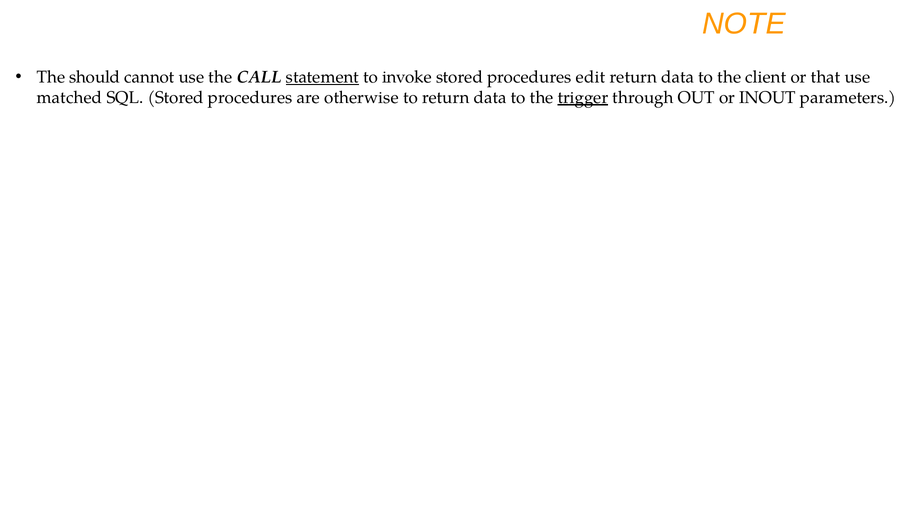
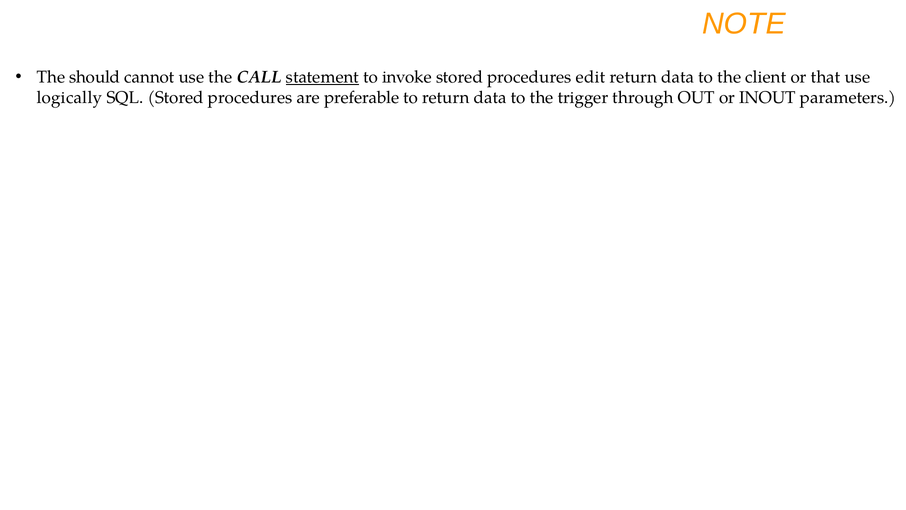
matched: matched -> logically
otherwise: otherwise -> preferable
trigger underline: present -> none
